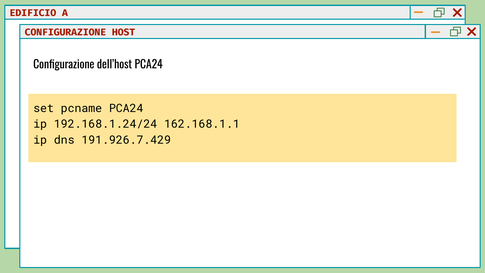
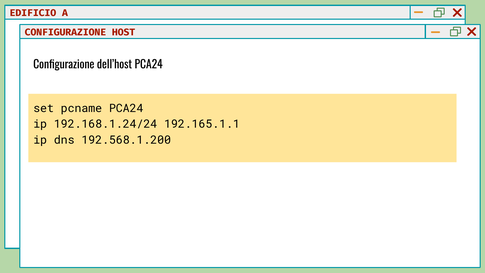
162.168.1.1: 162.168.1.1 -> 192.165.1.1
191.926.7.429: 191.926.7.429 -> 192.568.1.200
